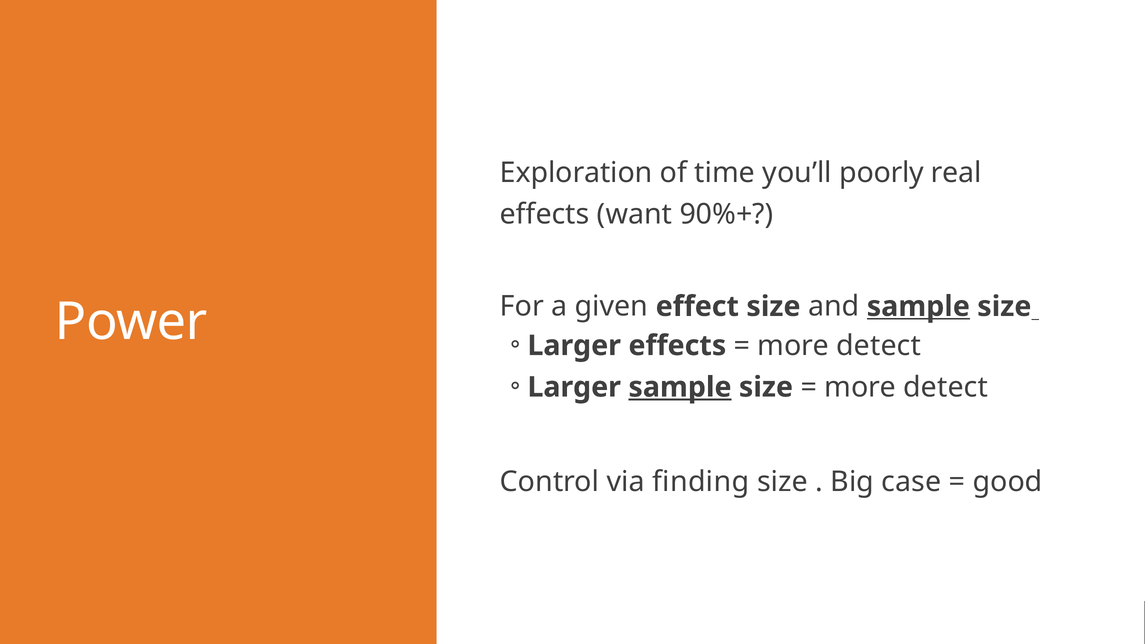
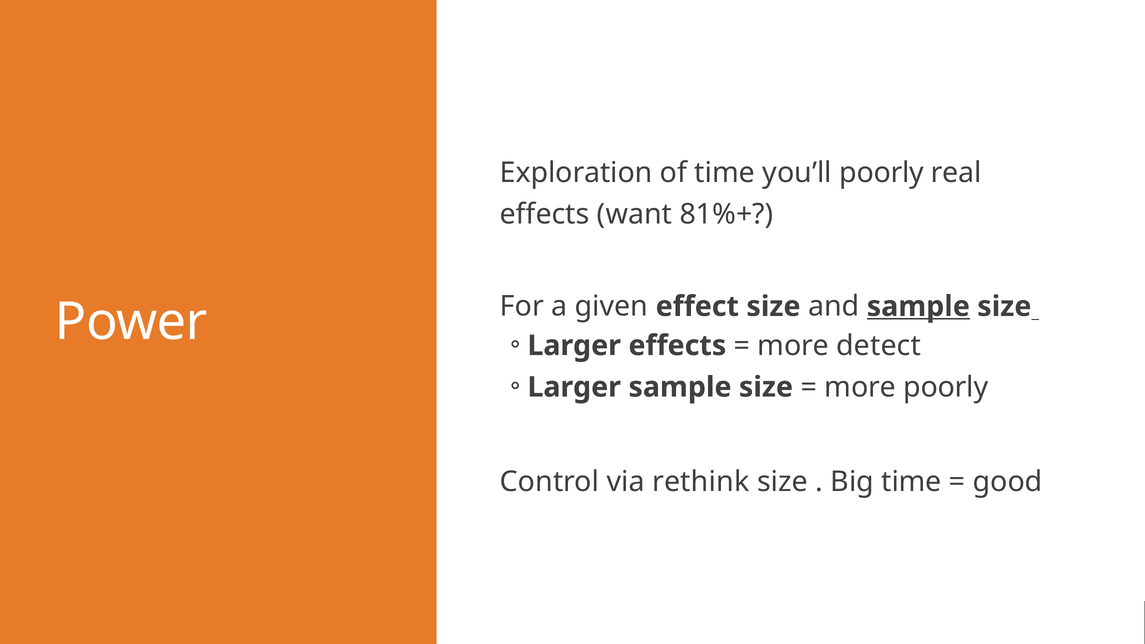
90%+: 90%+ -> 81%+
sample at (680, 387) underline: present -> none
detect at (946, 387): detect -> poorly
finding: finding -> rethink
Big case: case -> time
